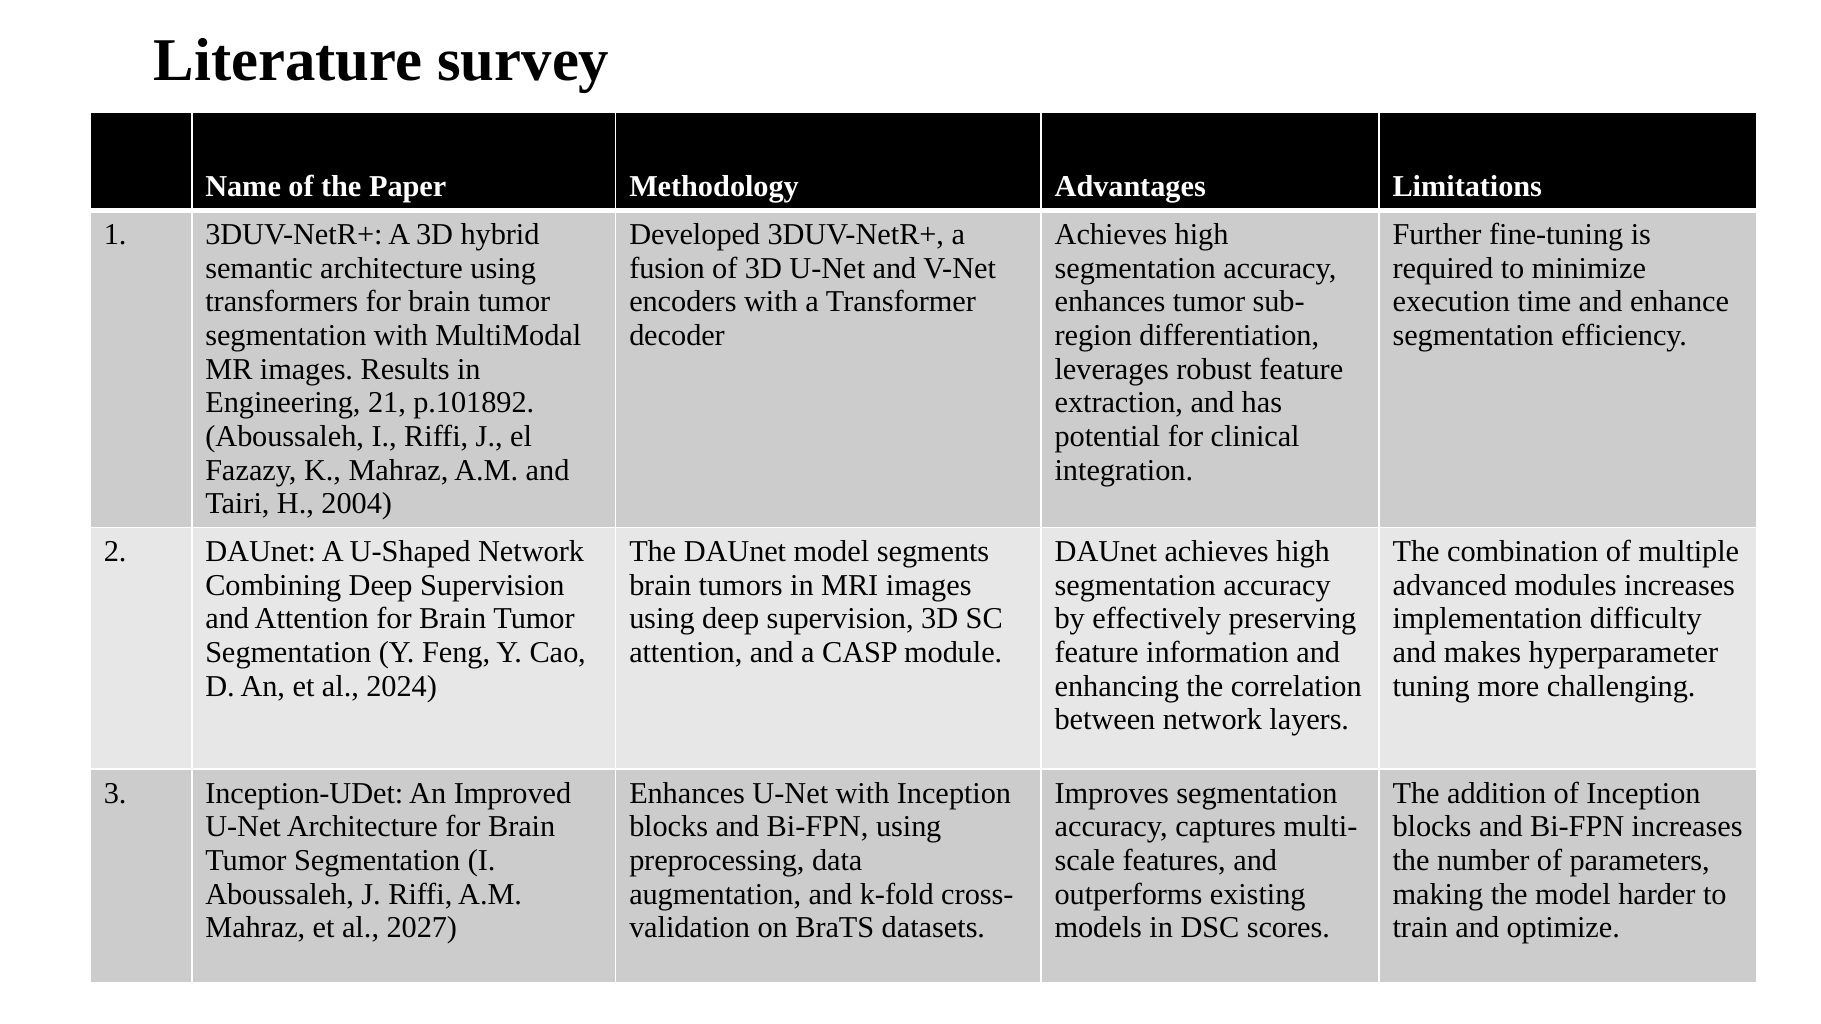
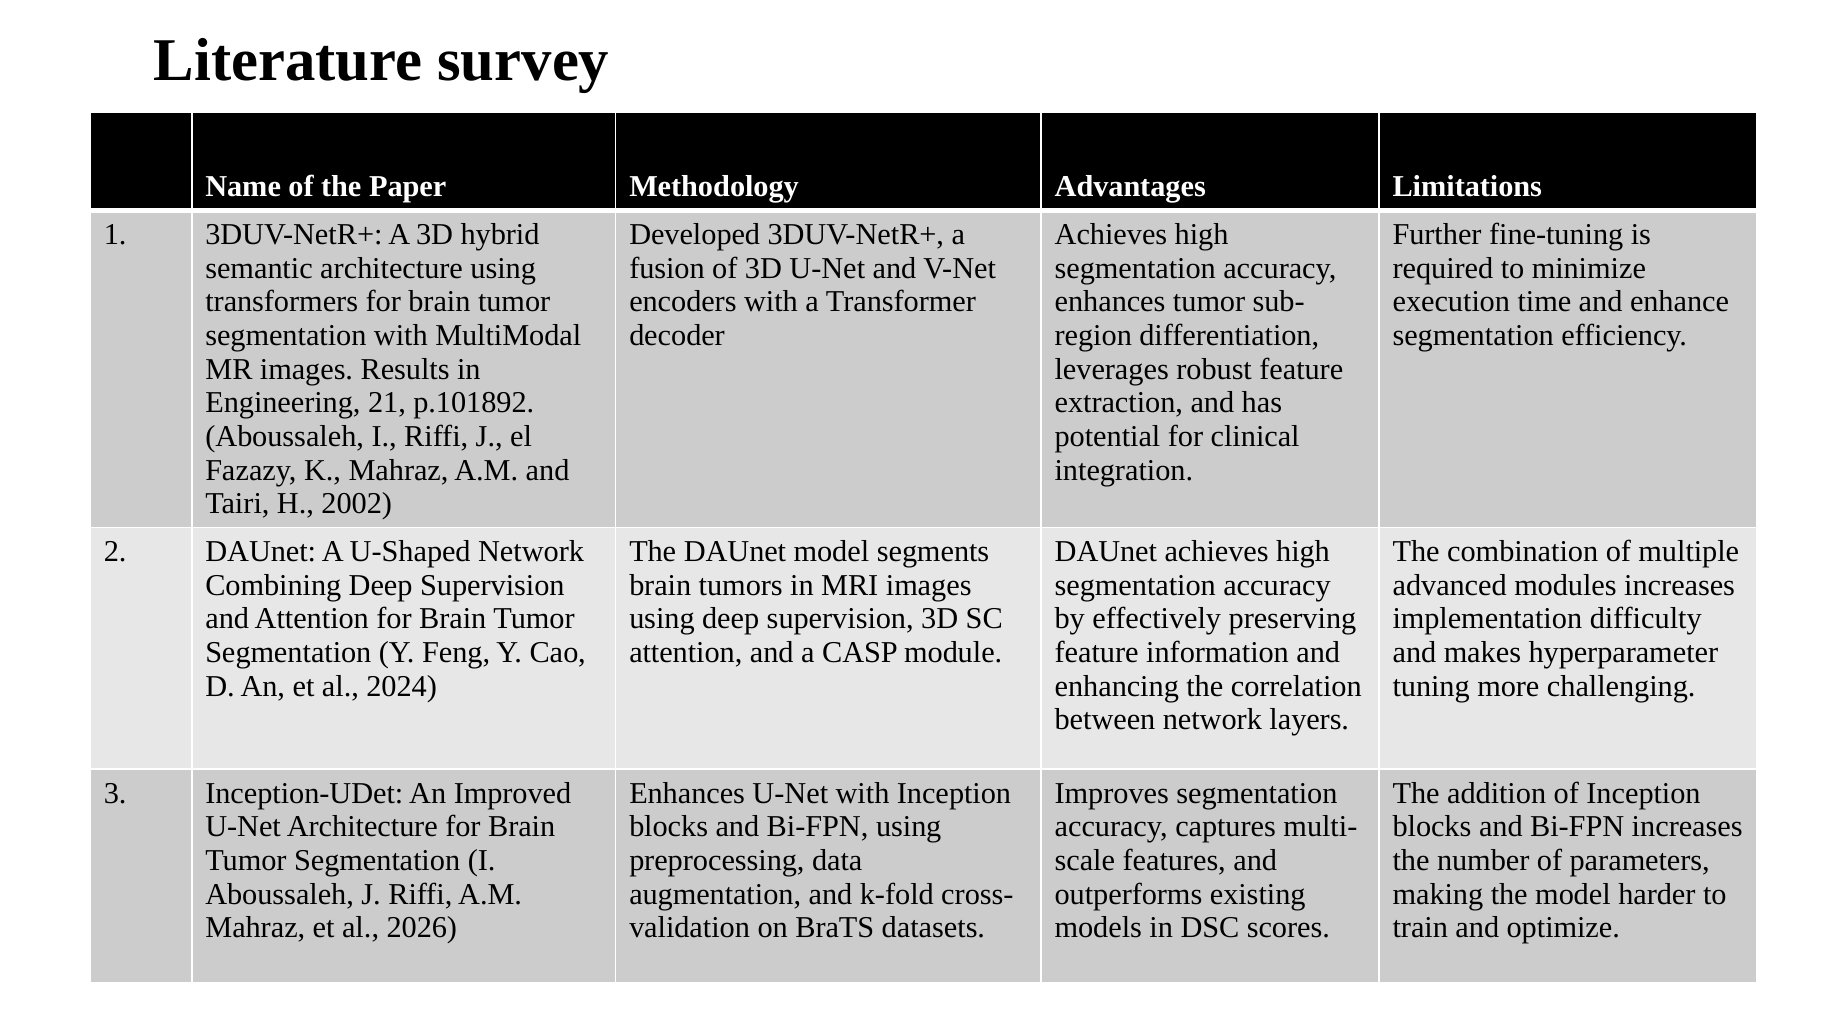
2004: 2004 -> 2002
2027: 2027 -> 2026
